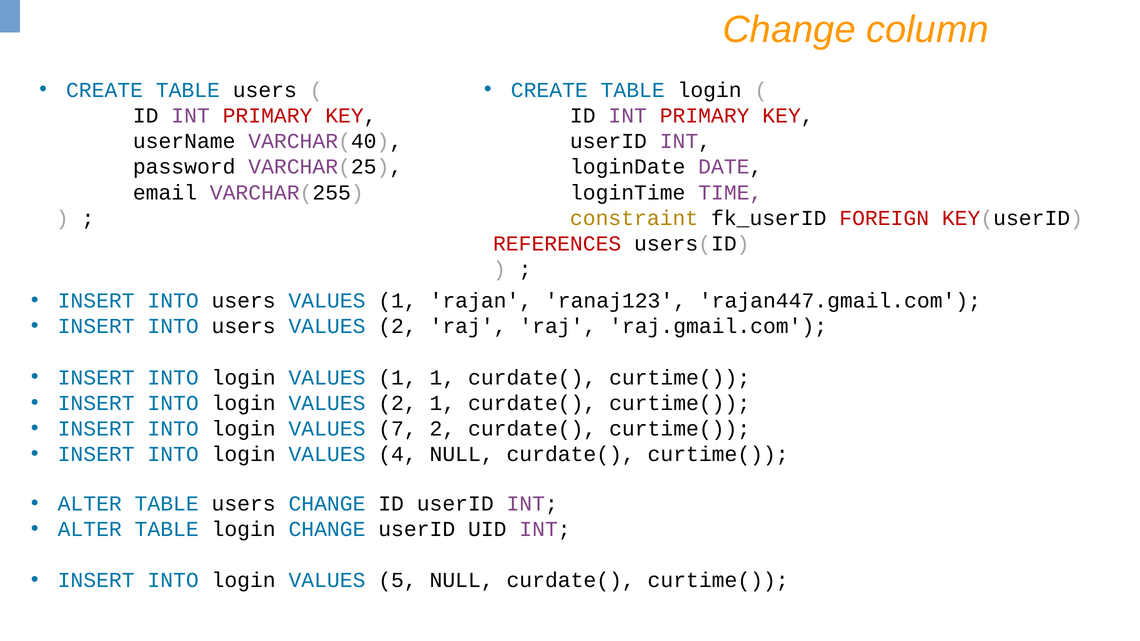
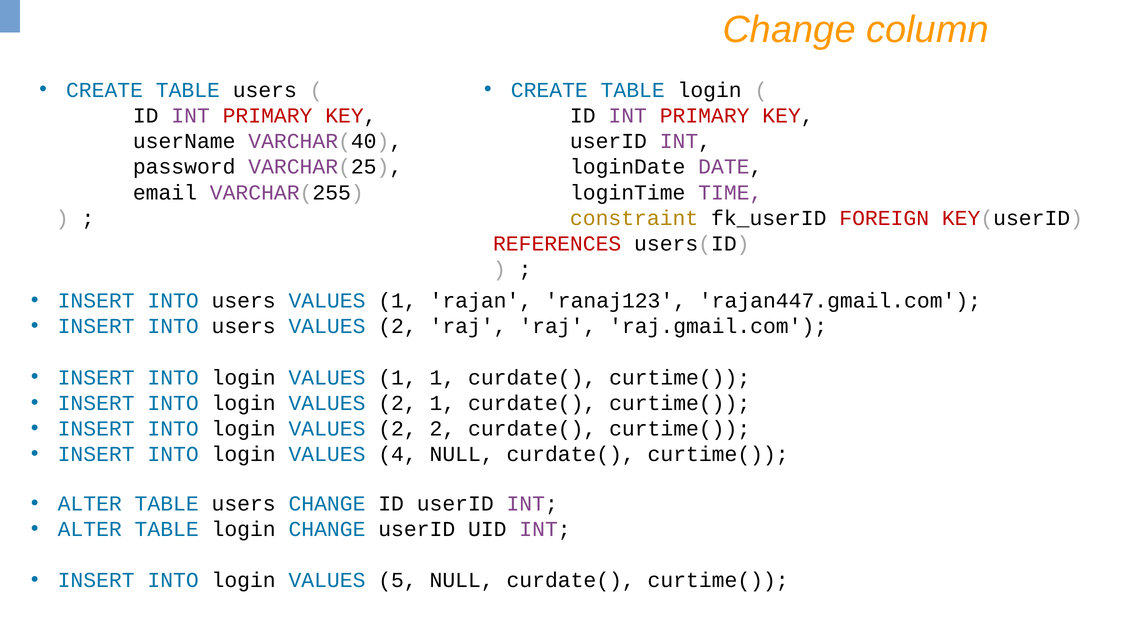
7 at (398, 429): 7 -> 2
